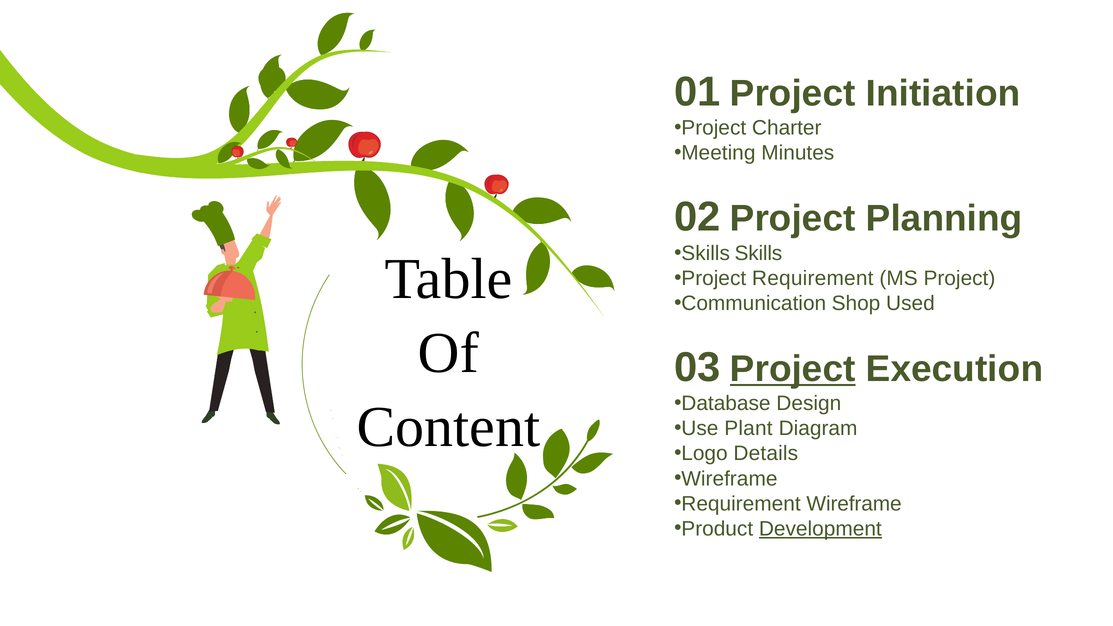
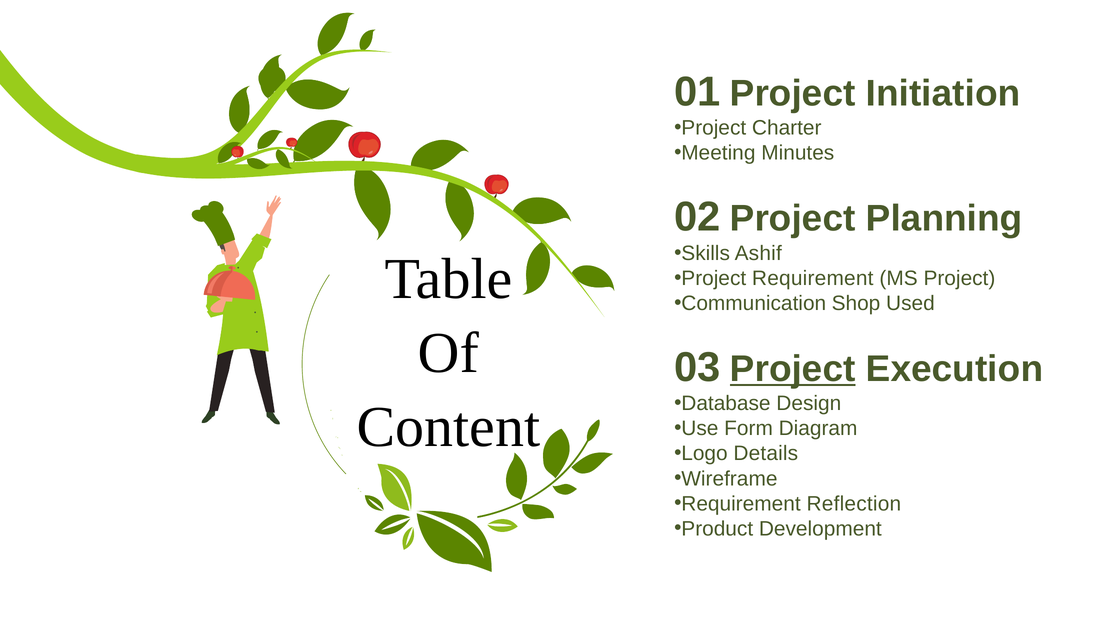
Skills Skills: Skills -> Ashif
Plant: Plant -> Form
Requirement Wireframe: Wireframe -> Reflection
Development underline: present -> none
